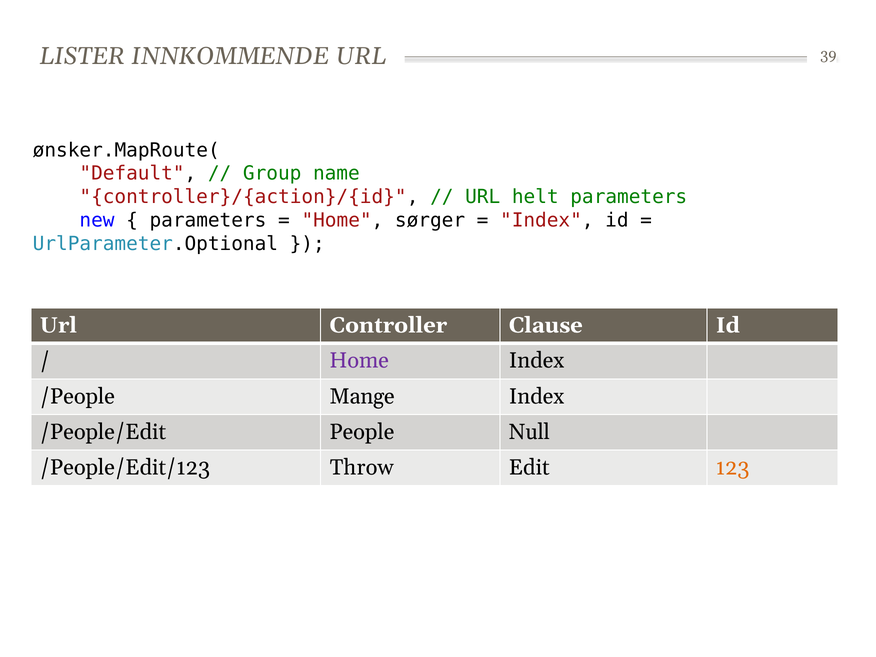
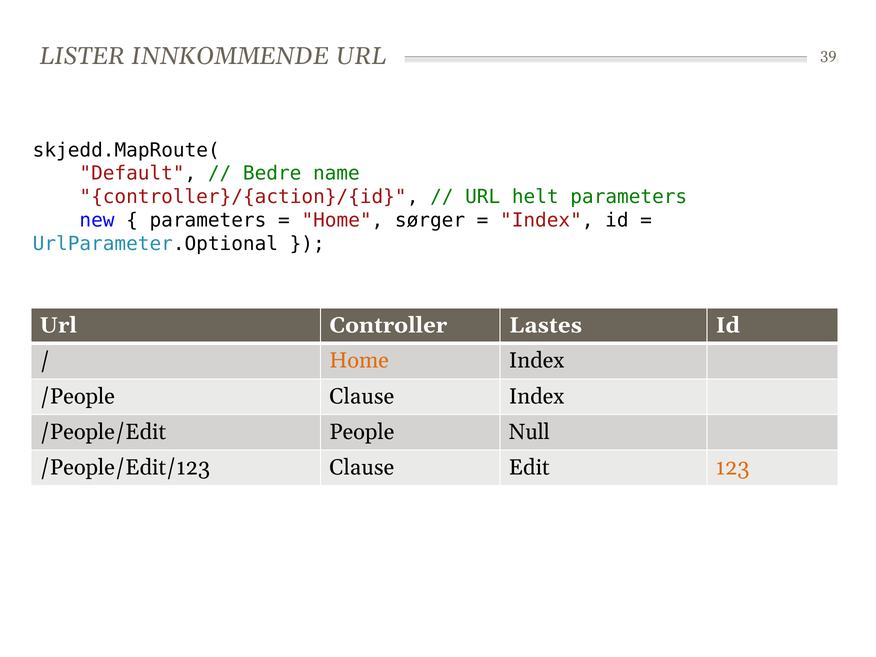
ønsker.MapRoute(: ønsker.MapRoute( -> skjedd.MapRoute(
Group: Group -> Bedre
Clause: Clause -> Lastes
Home at (359, 361) colour: purple -> orange
/People Mange: Mange -> Clause
/People/Edit/123 Throw: Throw -> Clause
